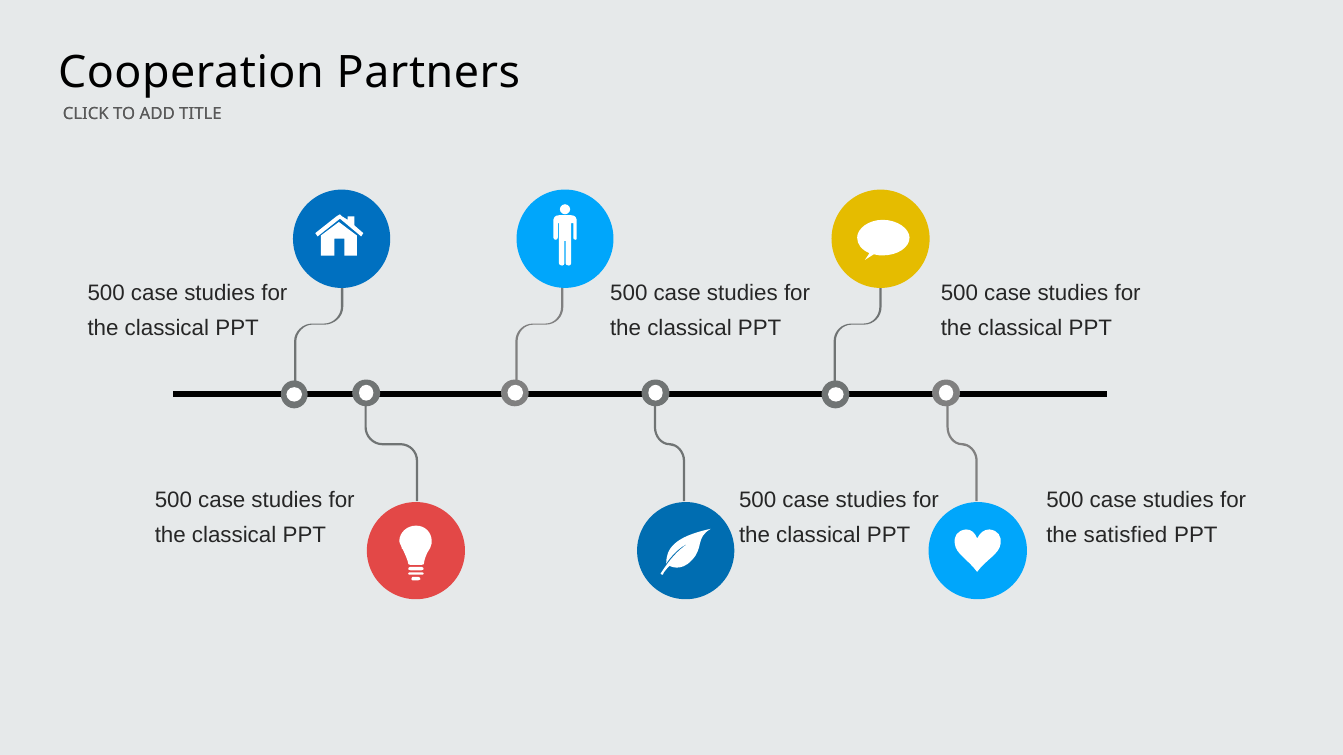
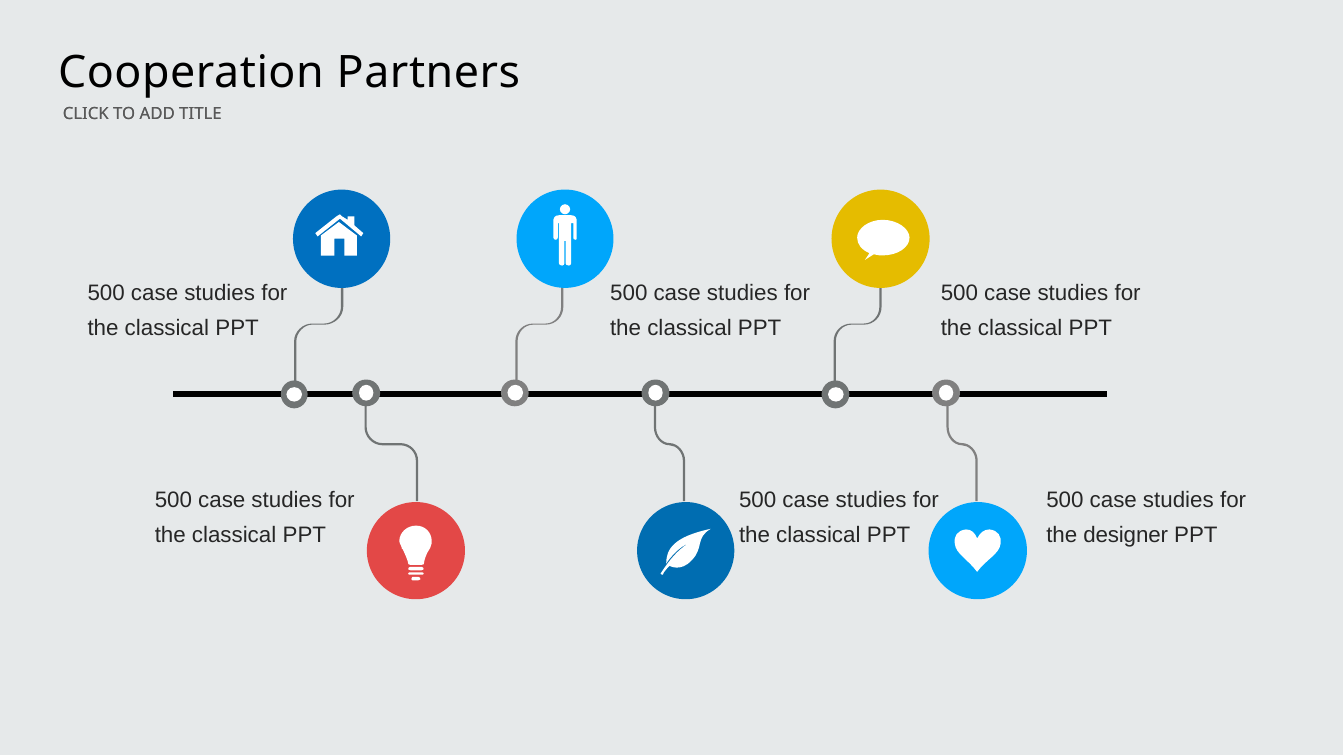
satisfied: satisfied -> designer
